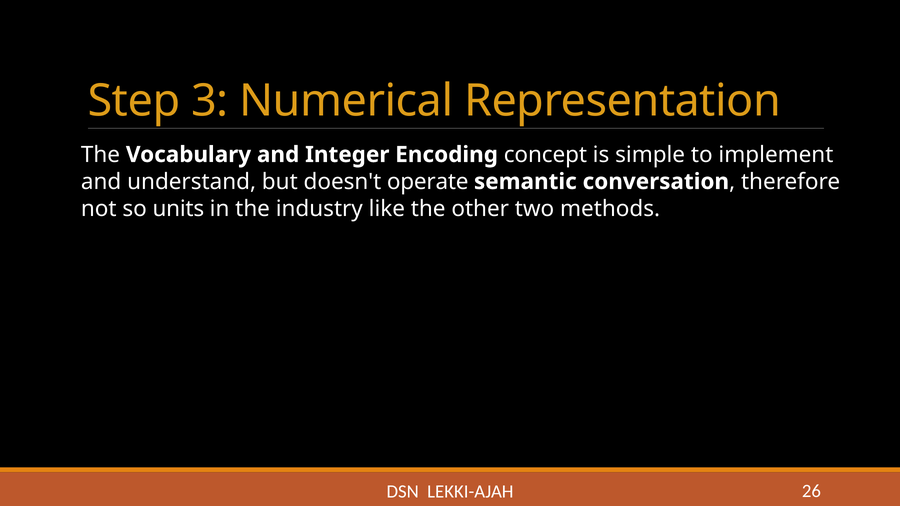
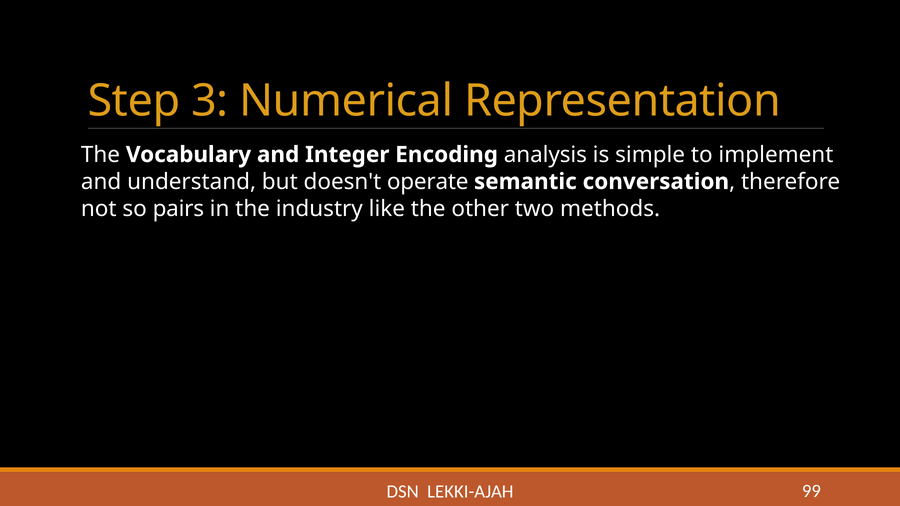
concept: concept -> analysis
units: units -> pairs
26: 26 -> 99
